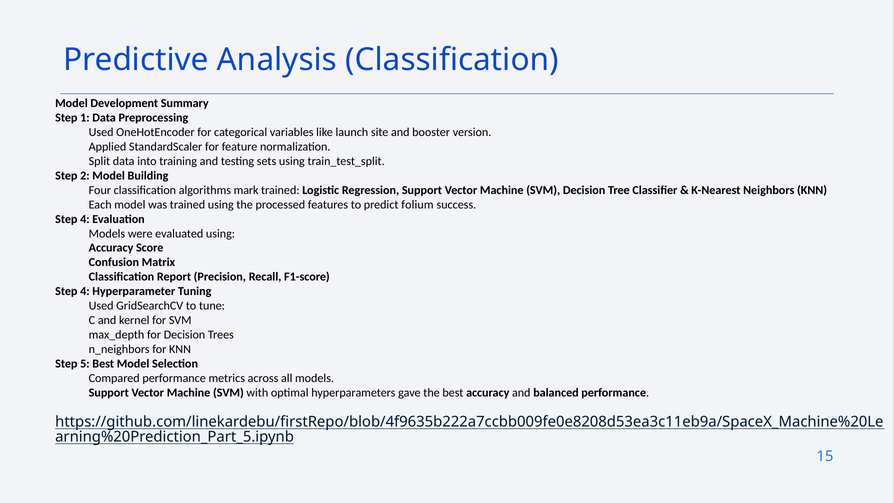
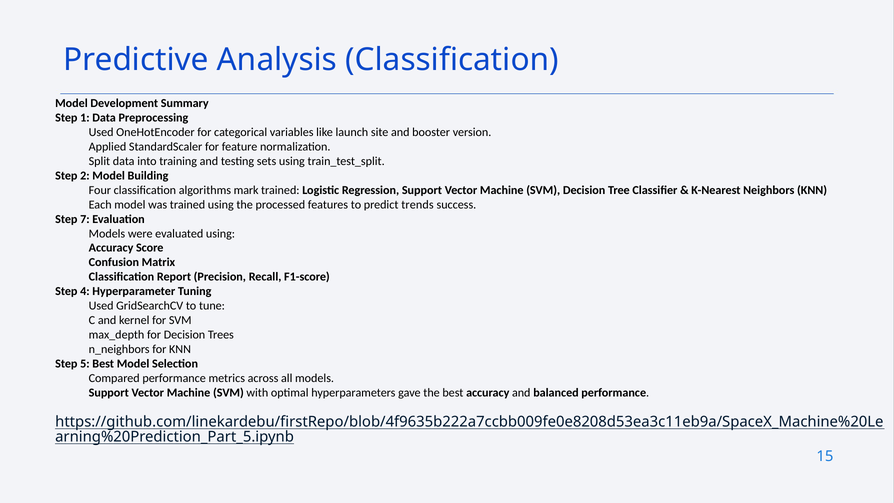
folium: folium -> trends
4 at (85, 219): 4 -> 7
